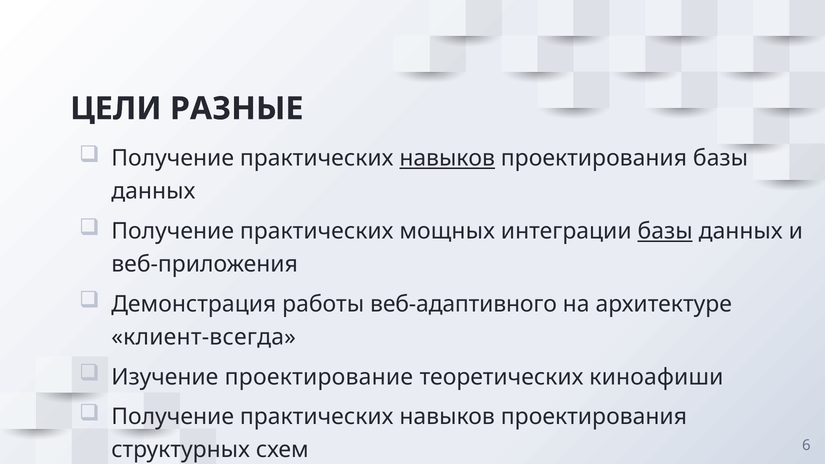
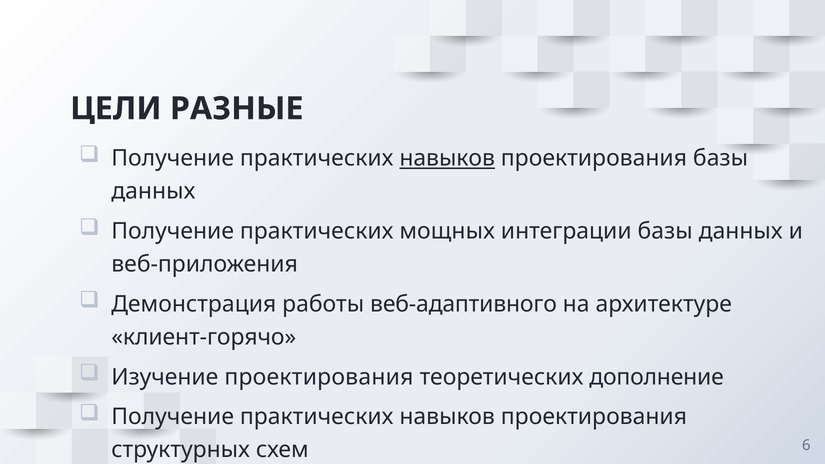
базы at (665, 231) underline: present -> none
клиент-всегда: клиент-всегда -> клиент-горячо
Изучение проектирование: проектирование -> проектирования
киноафиши: киноафиши -> дополнение
